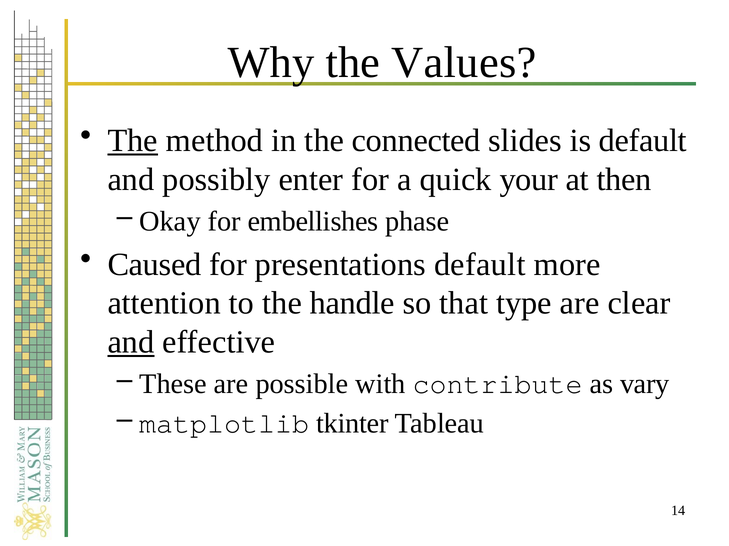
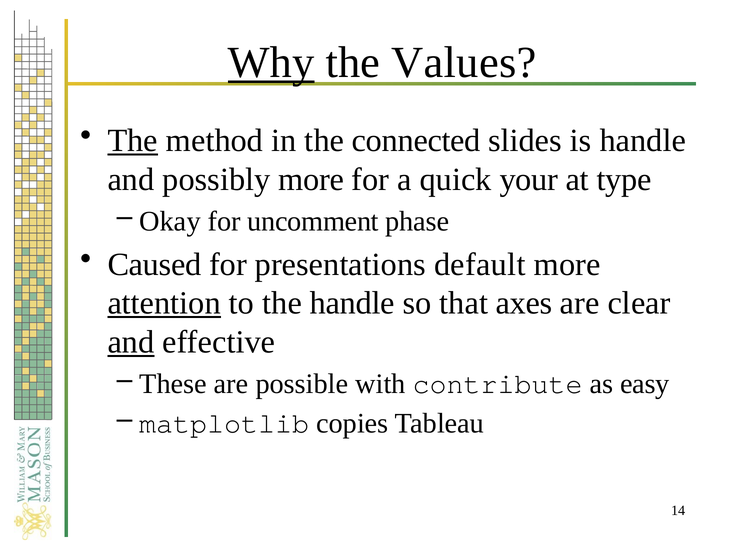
Why underline: none -> present
is default: default -> handle
possibly enter: enter -> more
then: then -> type
embellishes: embellishes -> uncomment
attention underline: none -> present
type: type -> axes
vary: vary -> easy
tkinter: tkinter -> copies
